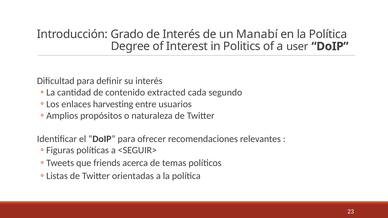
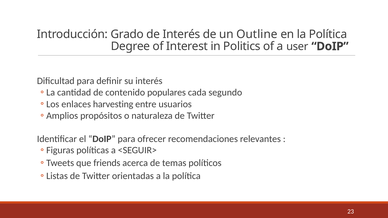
Manabí: Manabí -> Outline
extracted: extracted -> populares
